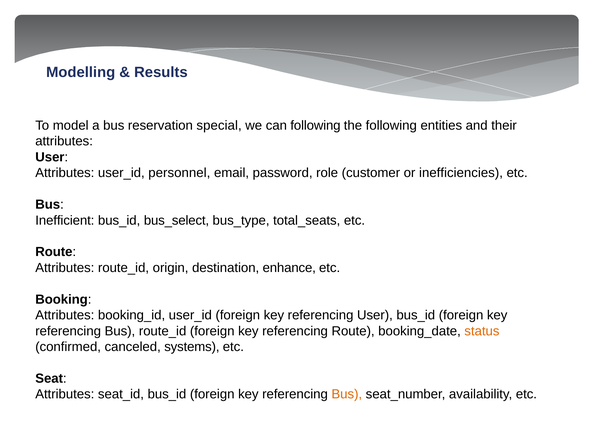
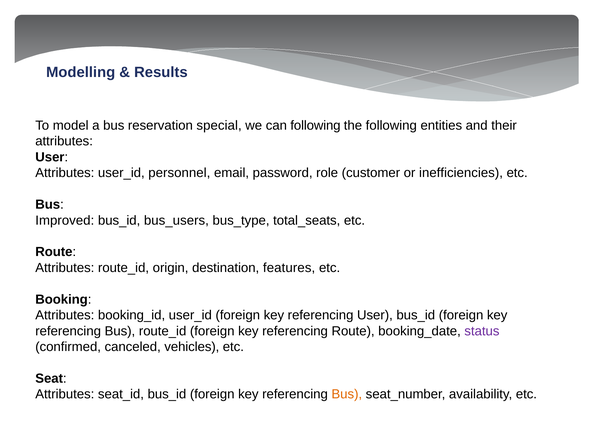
Inefficient: Inefficient -> Improved
bus_select: bus_select -> bus_users
enhance: enhance -> features
status colour: orange -> purple
systems: systems -> vehicles
